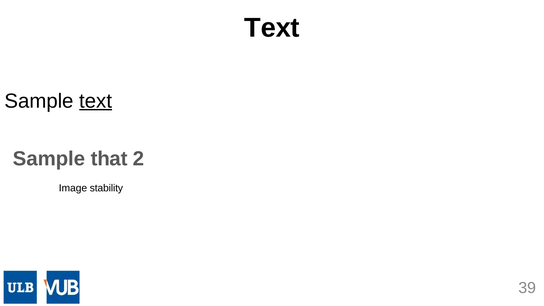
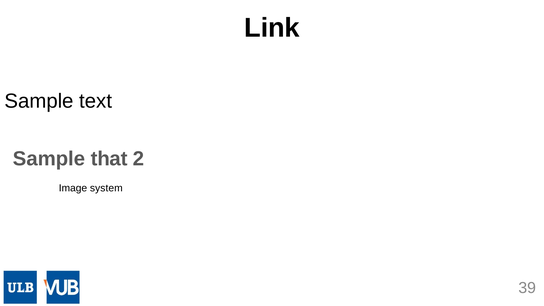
Text at (272, 28): Text -> Link
text at (96, 101) underline: present -> none
stability: stability -> system
